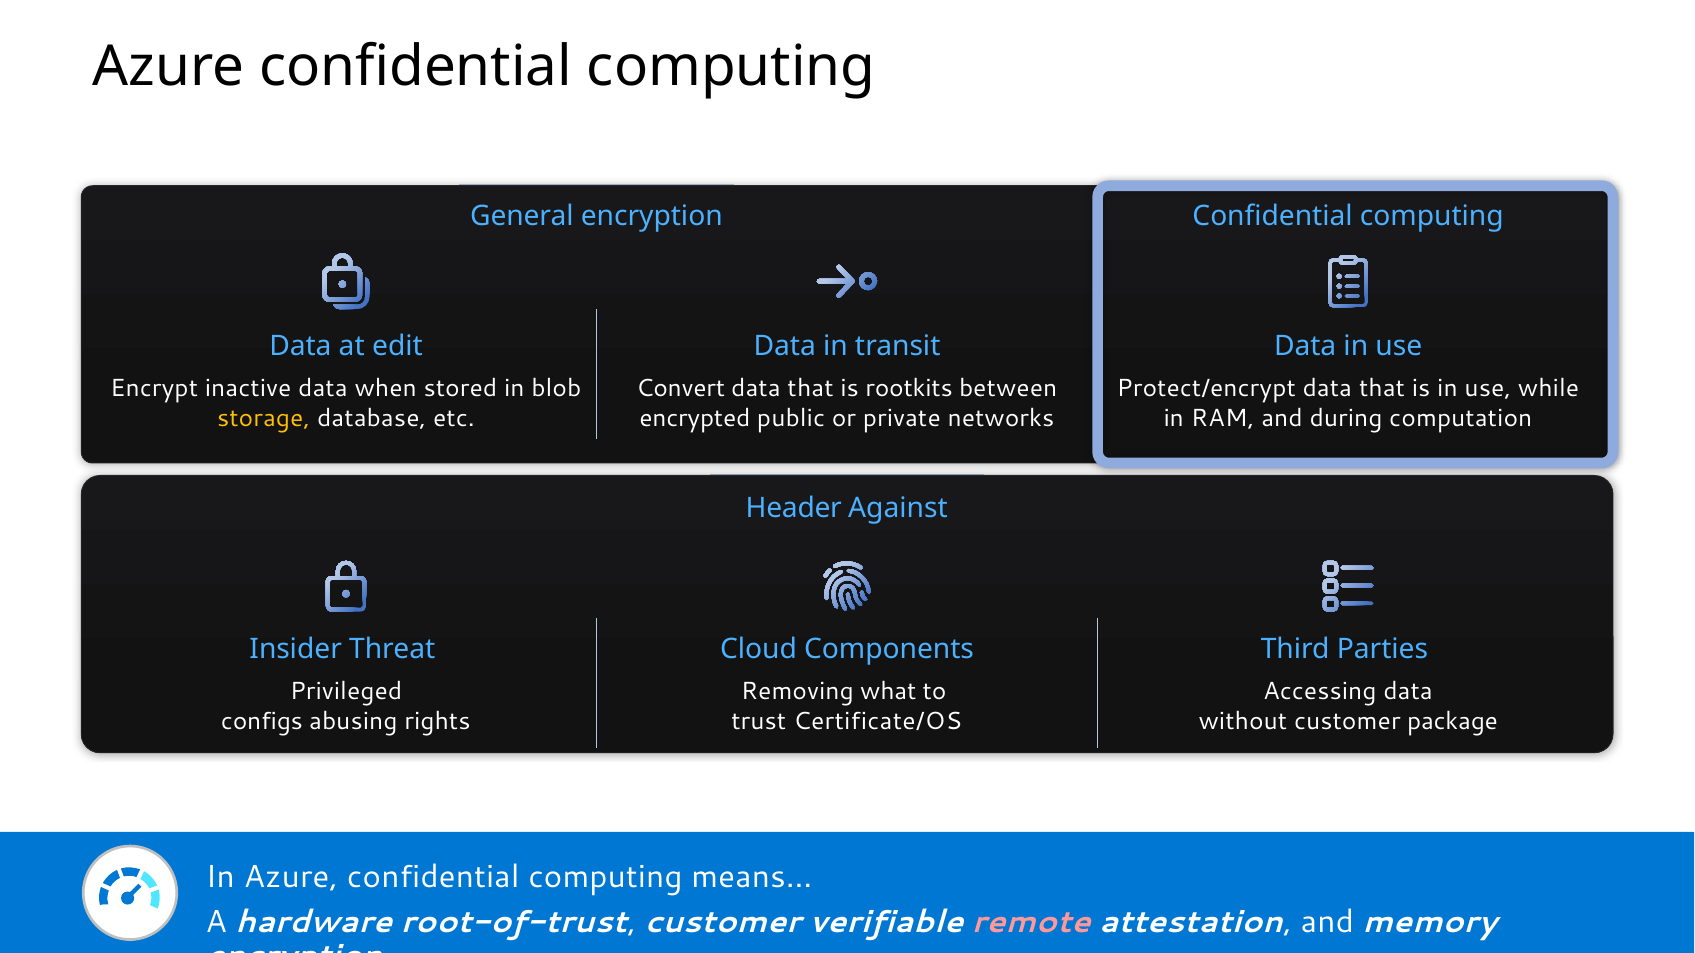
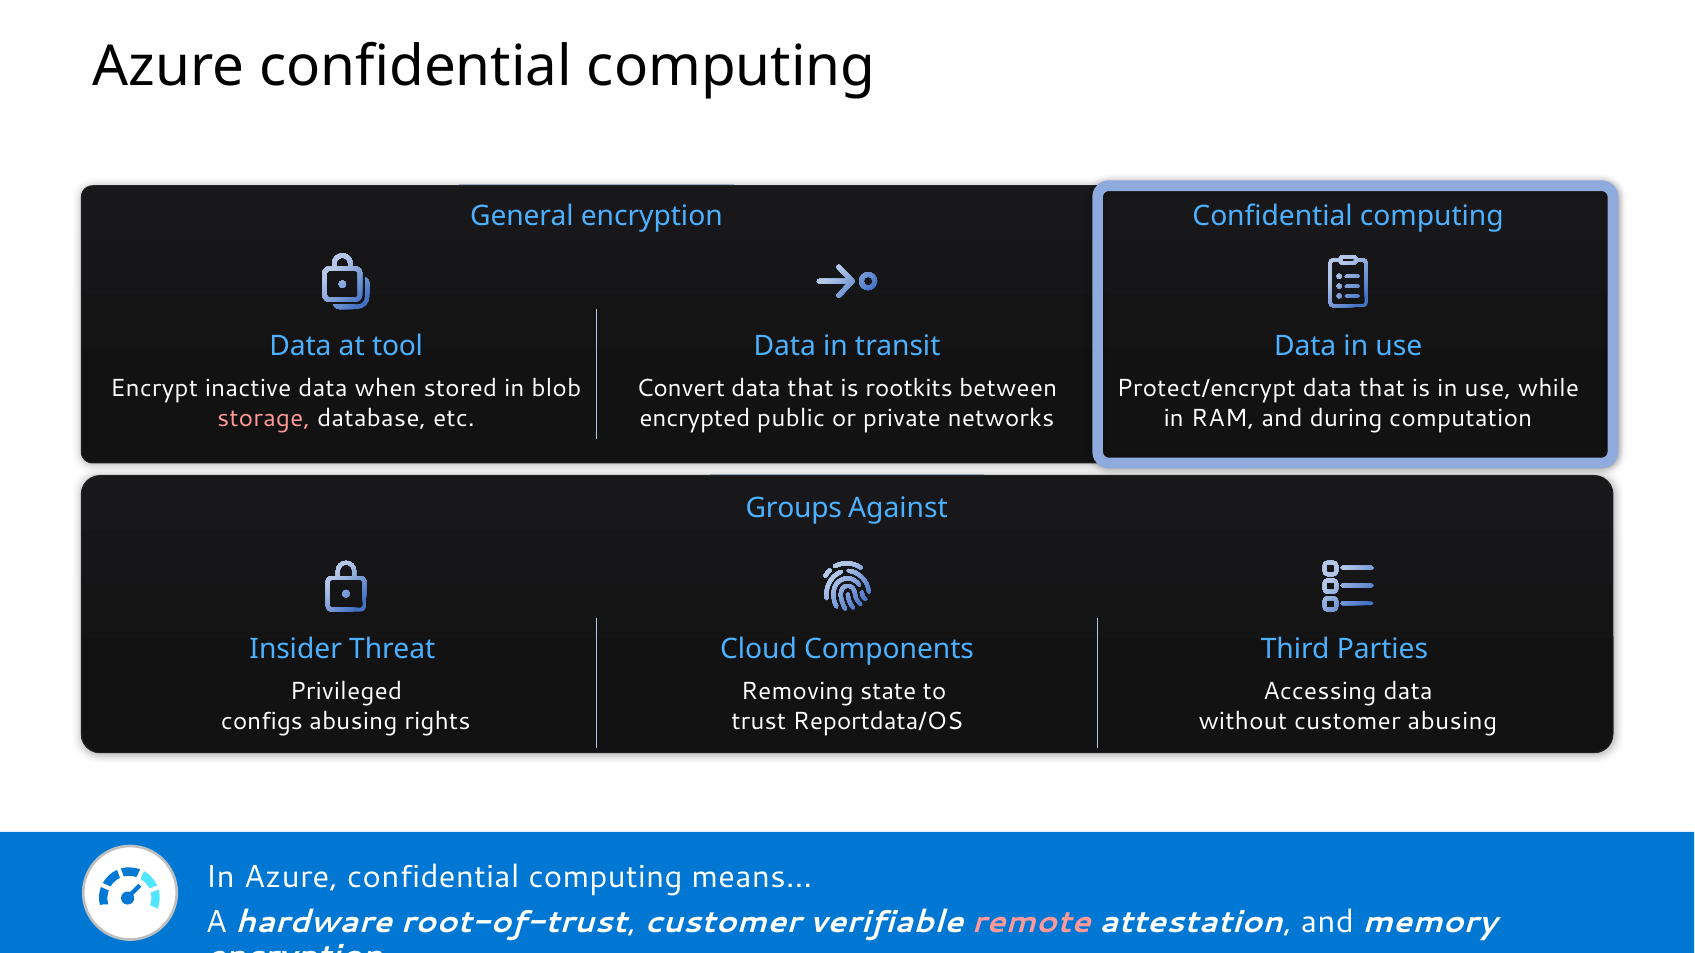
edit: edit -> tool
storage colour: yellow -> pink
Header: Header -> Groups
what: what -> state
Certificate/OS: Certificate/OS -> Reportdata/OS
customer package: package -> abusing
